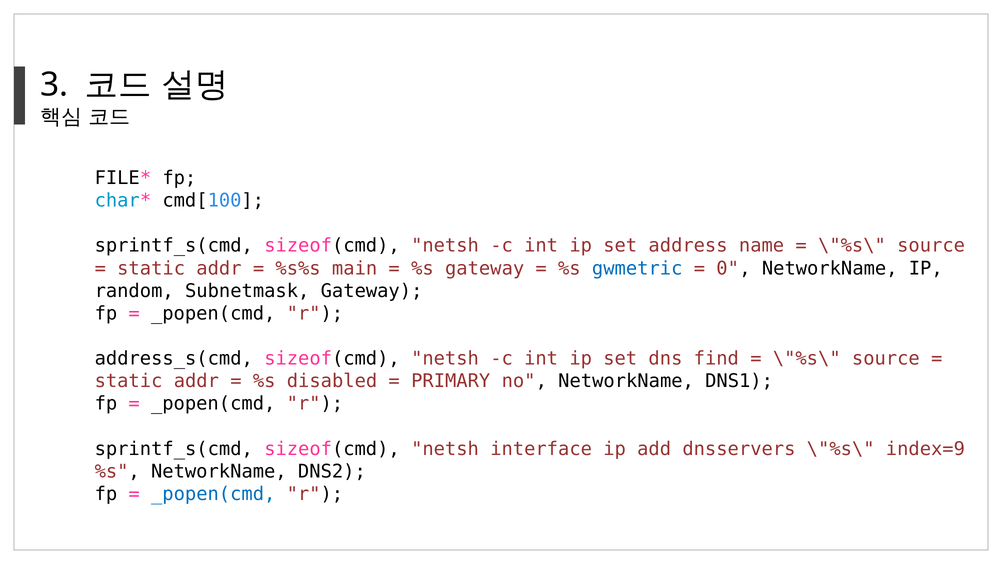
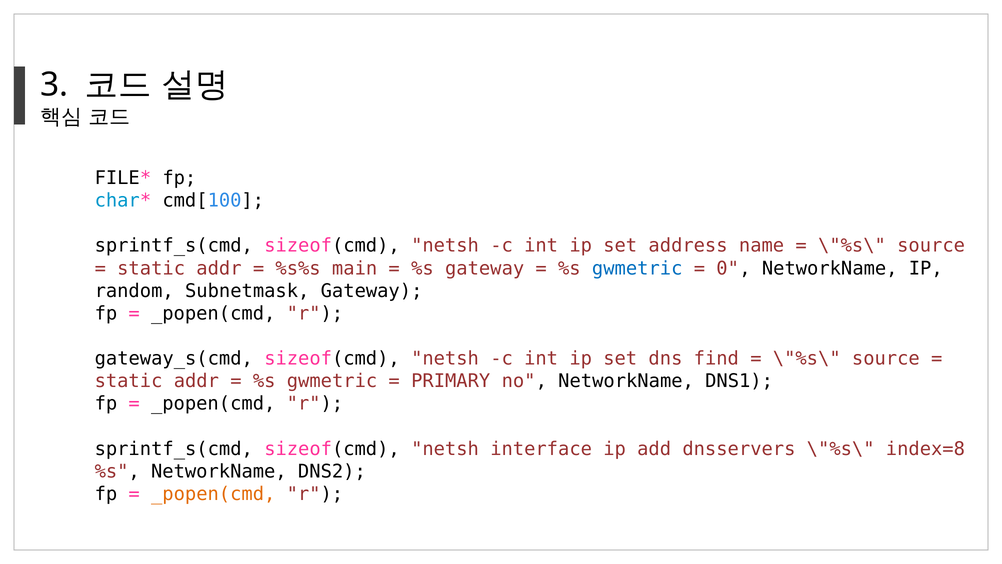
address_s(cmd: address_s(cmd -> gateway_s(cmd
disabled at (332, 381): disabled -> gwmetric
index=9: index=9 -> index=8
_popen(cmd at (213, 494) colour: blue -> orange
